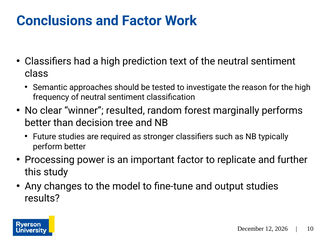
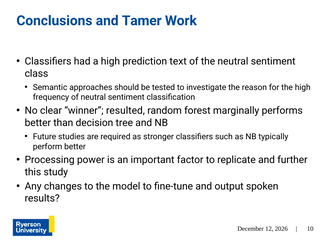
and Factor: Factor -> Tamer
output studies: studies -> spoken
